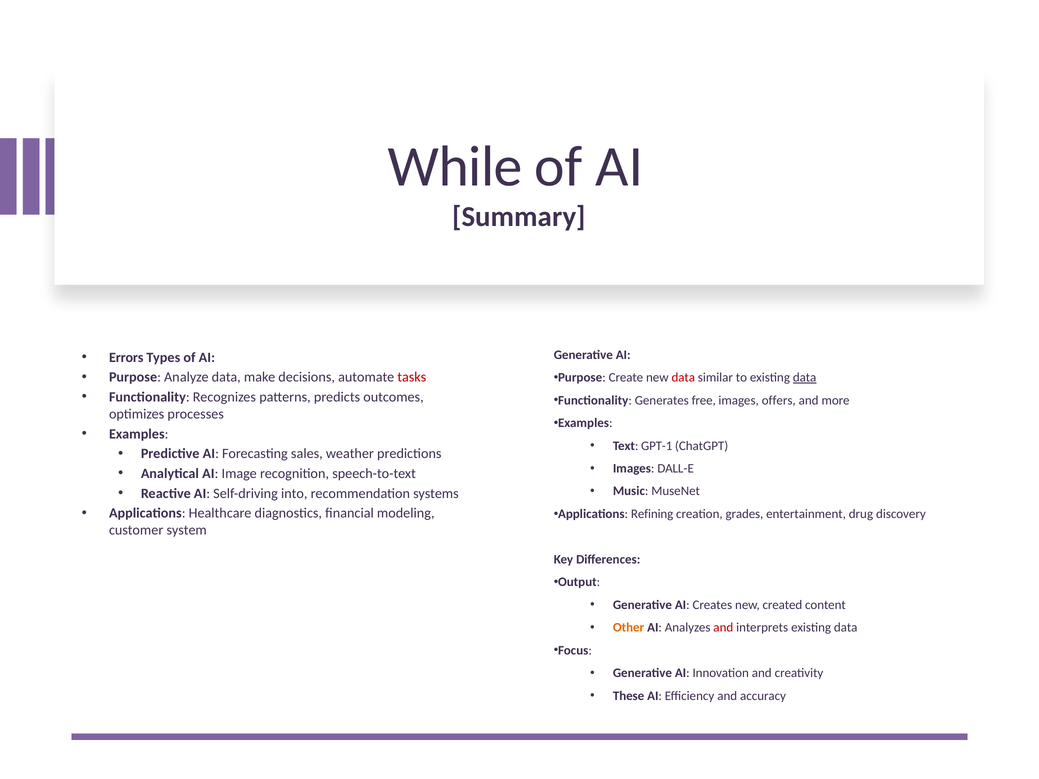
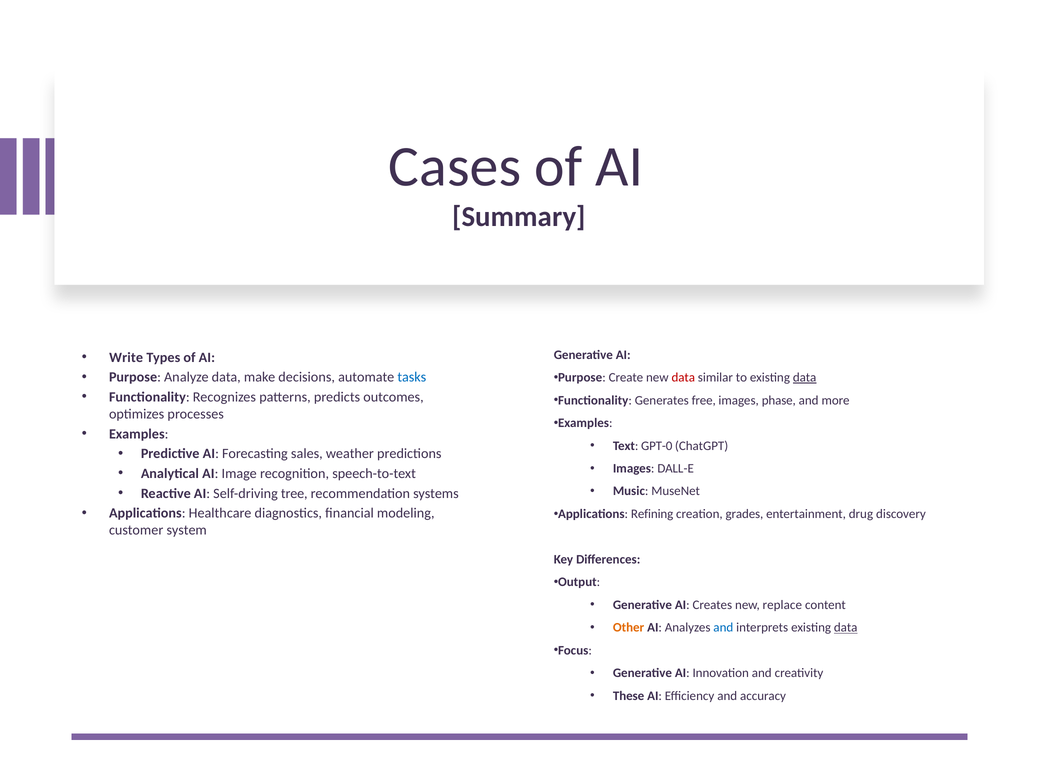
While: While -> Cases
Errors: Errors -> Write
tasks colour: red -> blue
offers: offers -> phase
GPT-1: GPT-1 -> GPT-0
into: into -> tree
created: created -> replace
and at (723, 628) colour: red -> blue
data at (846, 628) underline: none -> present
